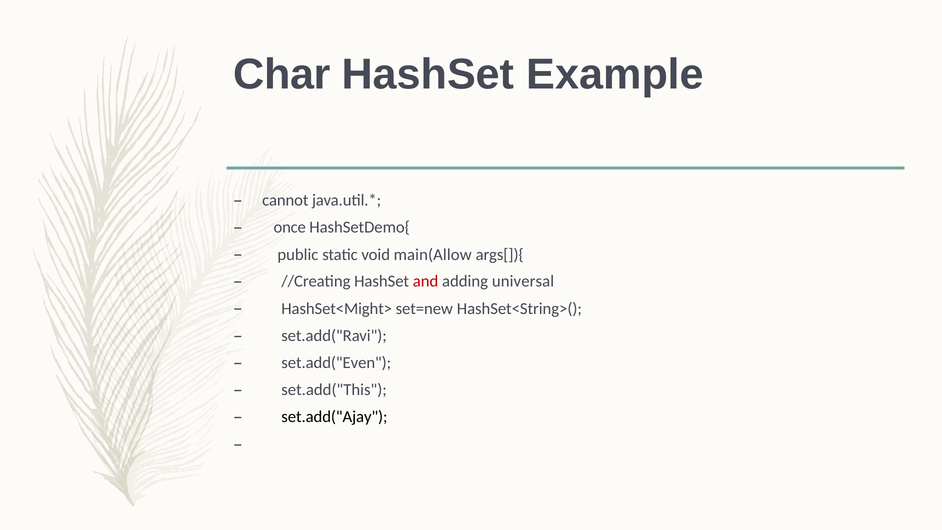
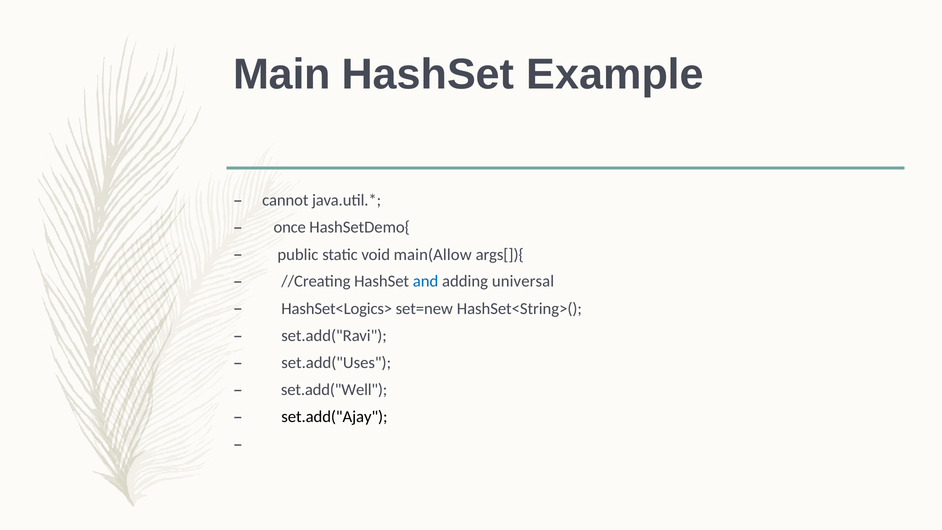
Char: Char -> Main
and colour: red -> blue
HashSet<Might>: HashSet<Might> -> HashSet<Logics>
set.add("Even: set.add("Even -> set.add("Uses
set.add("This: set.add("This -> set.add("Well
